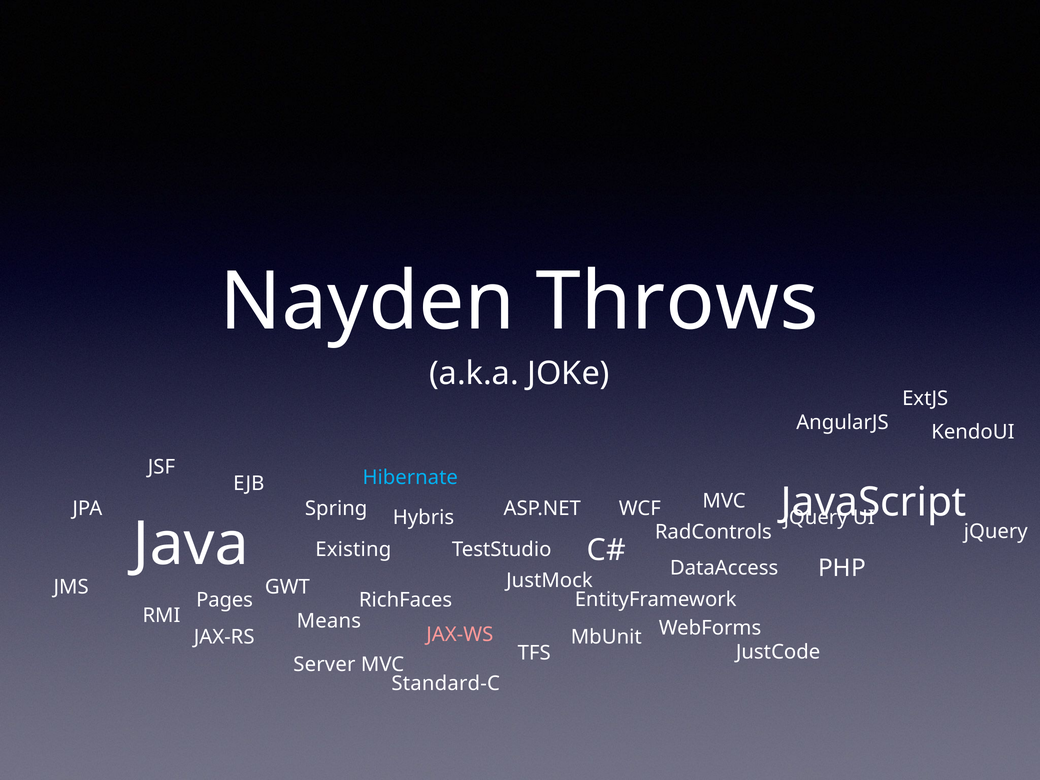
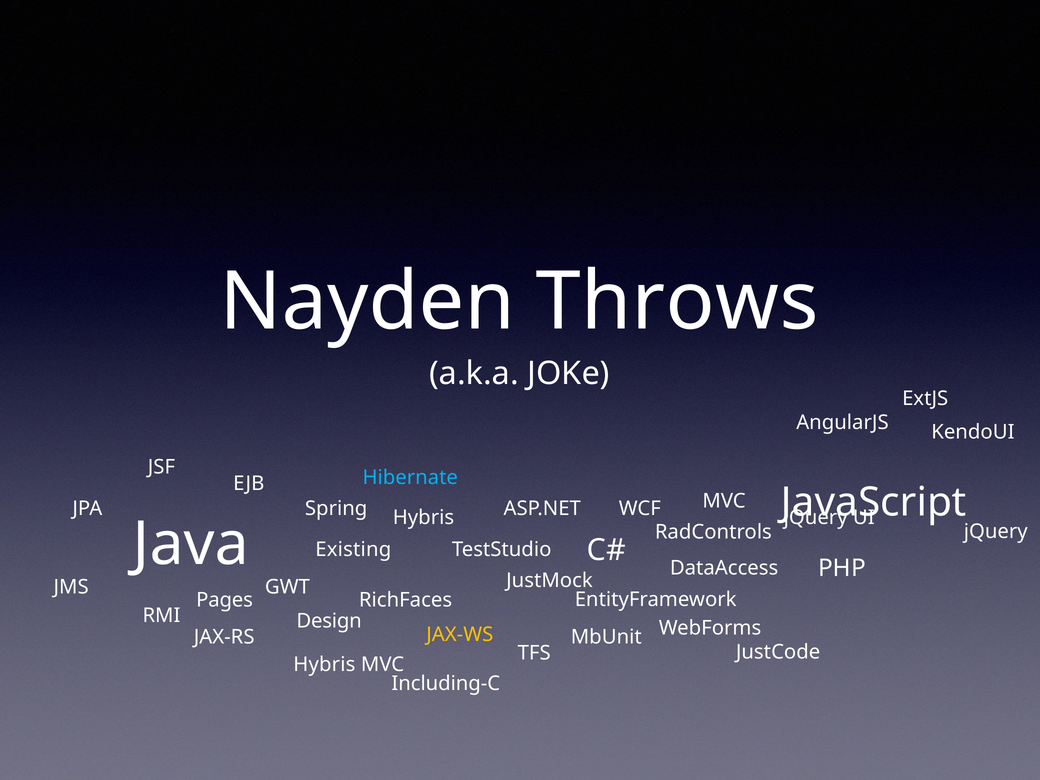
Means: Means -> Design
JAX-WS colour: pink -> yellow
Server at (324, 665): Server -> Hybris
Standard-C: Standard-C -> Including-C
